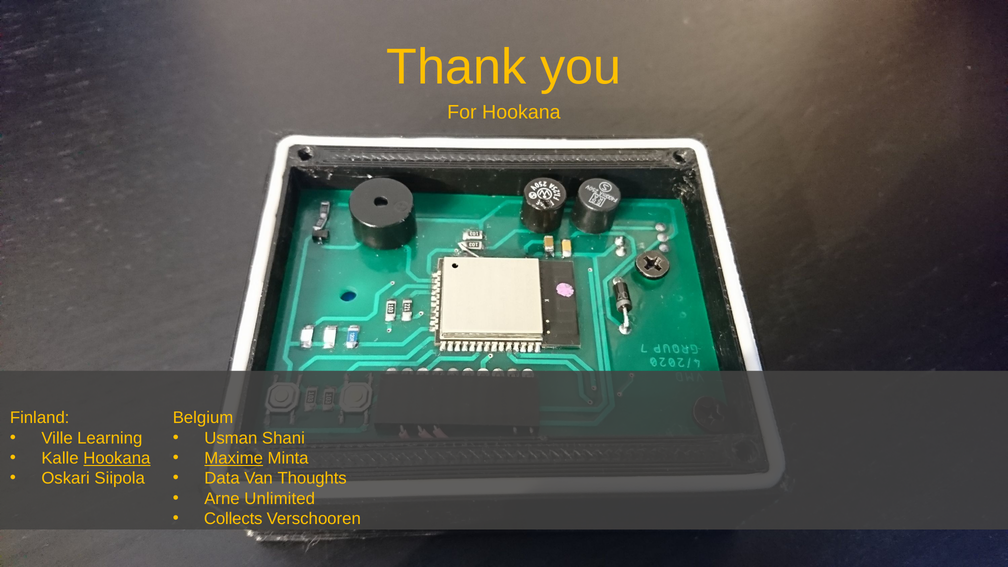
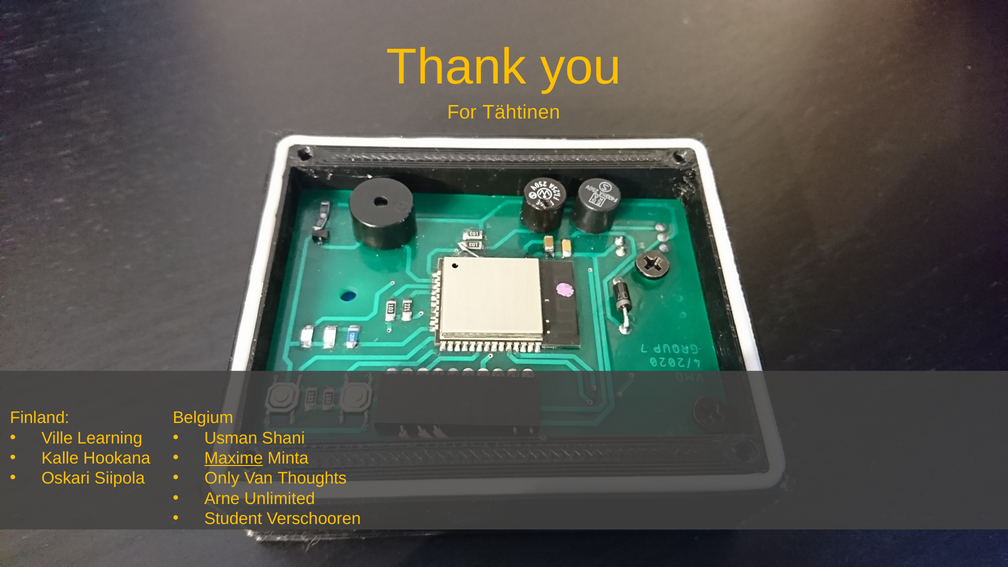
For Hookana: Hookana -> Tähtinen
Hookana at (117, 458) underline: present -> none
Data: Data -> Only
Collects: Collects -> Student
